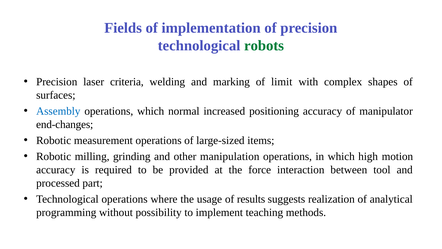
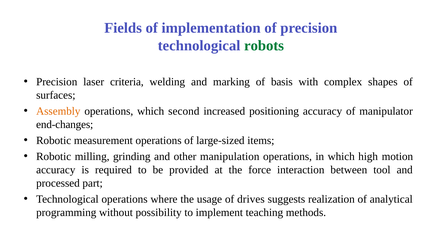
limit: limit -> basis
Assembly colour: blue -> orange
normal: normal -> second
results: results -> drives
